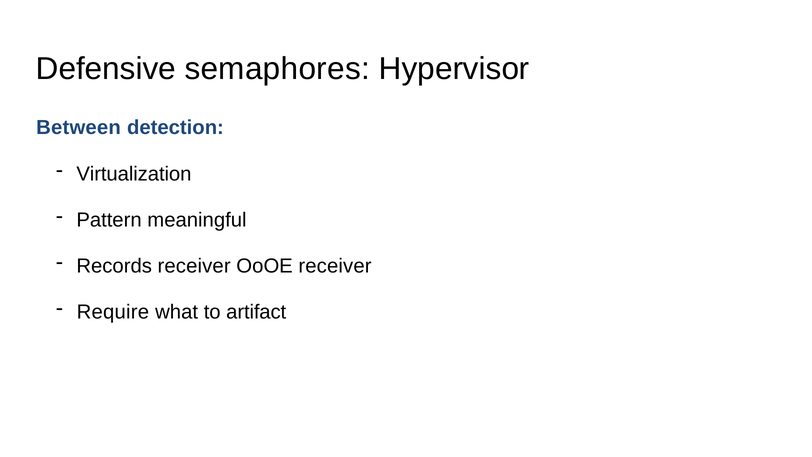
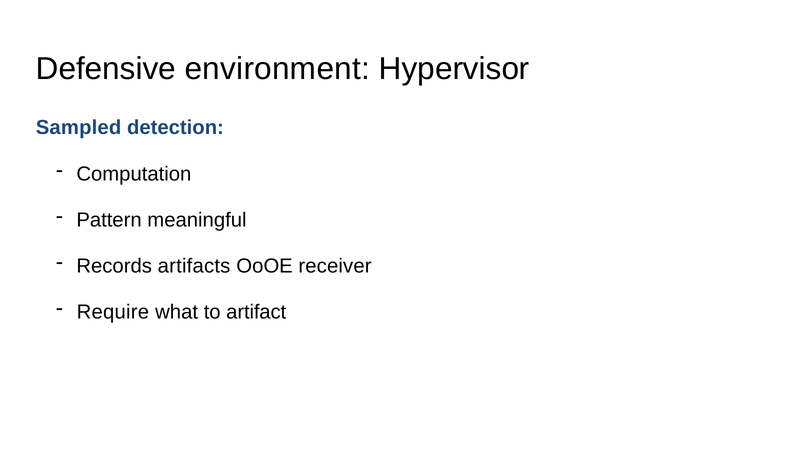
semaphores: semaphores -> environment
Between: Between -> Sampled
Virtualization: Virtualization -> Computation
Records receiver: receiver -> artifacts
